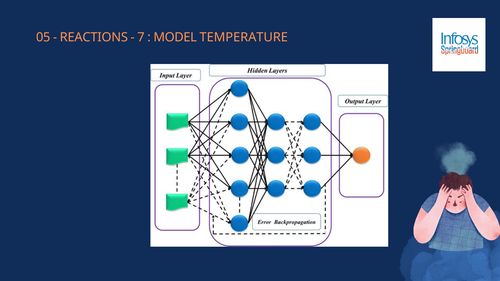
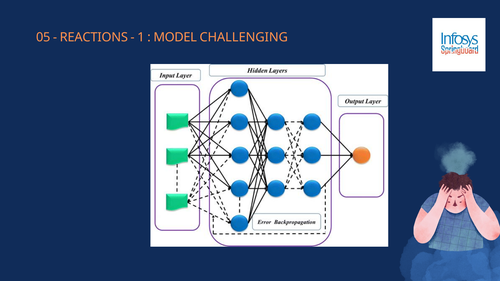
7: 7 -> 1
TEMPERATURE: TEMPERATURE -> CHALLENGING
